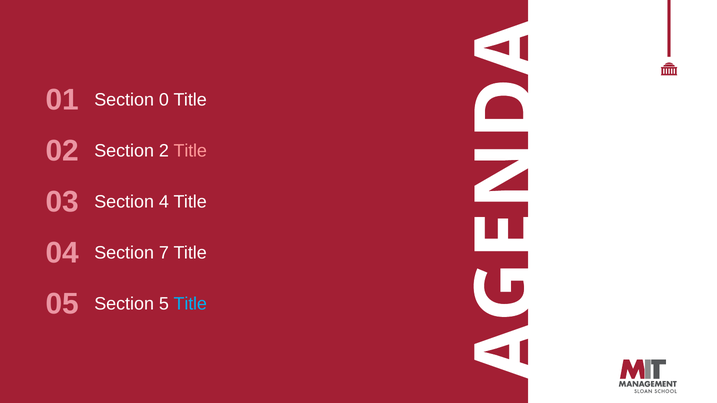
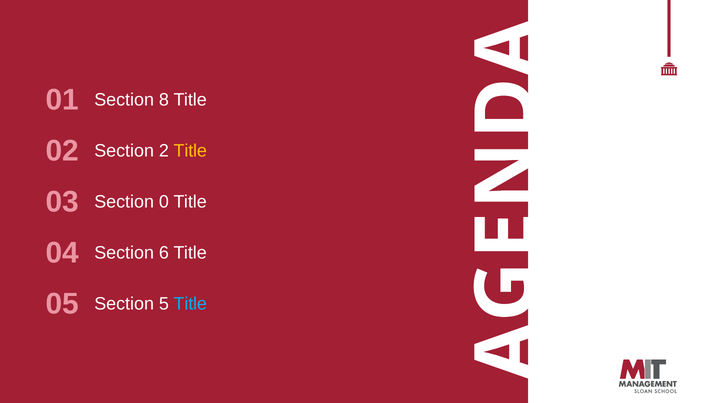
0: 0 -> 8
Title at (190, 151) colour: pink -> yellow
4: 4 -> 0
7: 7 -> 6
